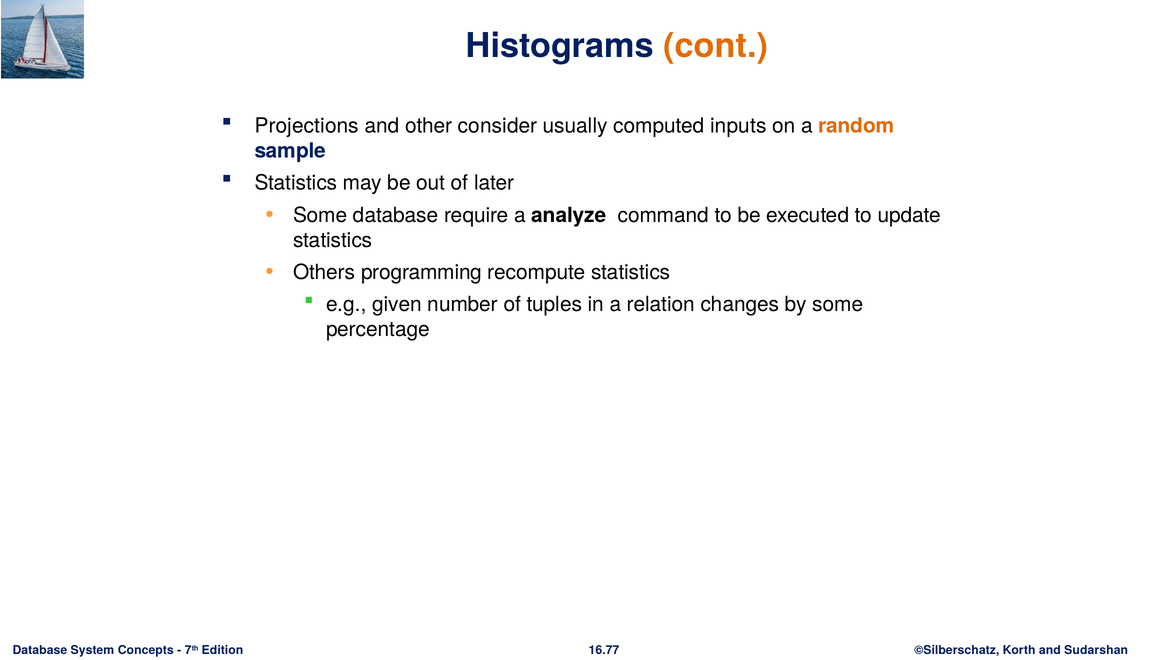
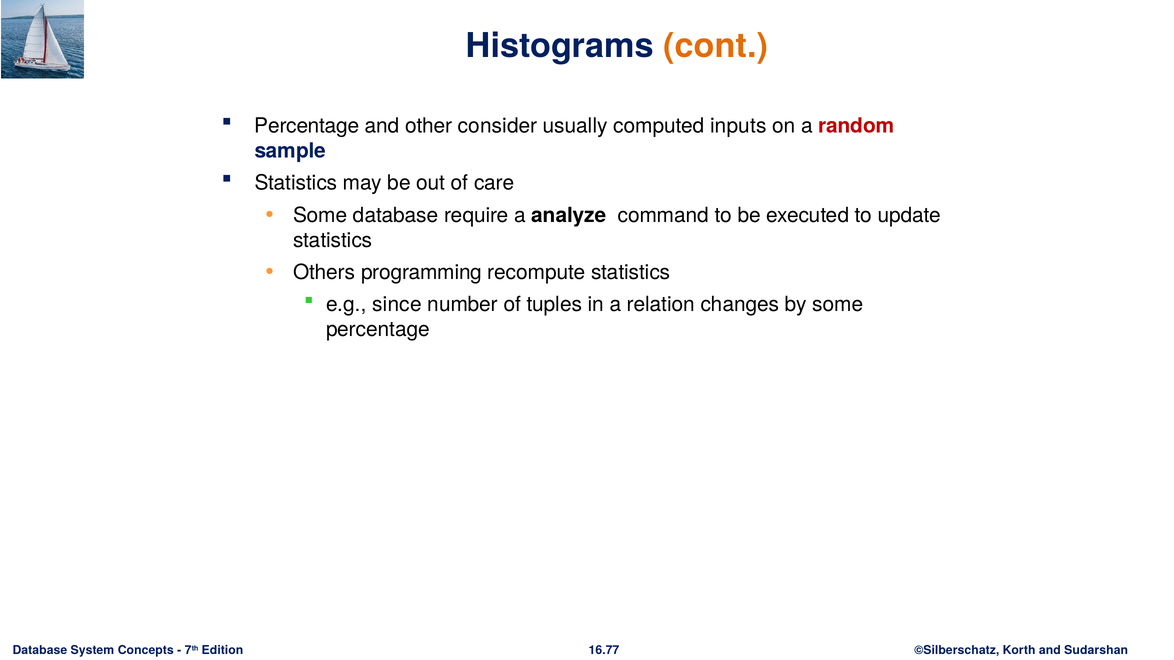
Projections at (307, 126): Projections -> Percentage
random colour: orange -> red
later: later -> care
given: given -> since
